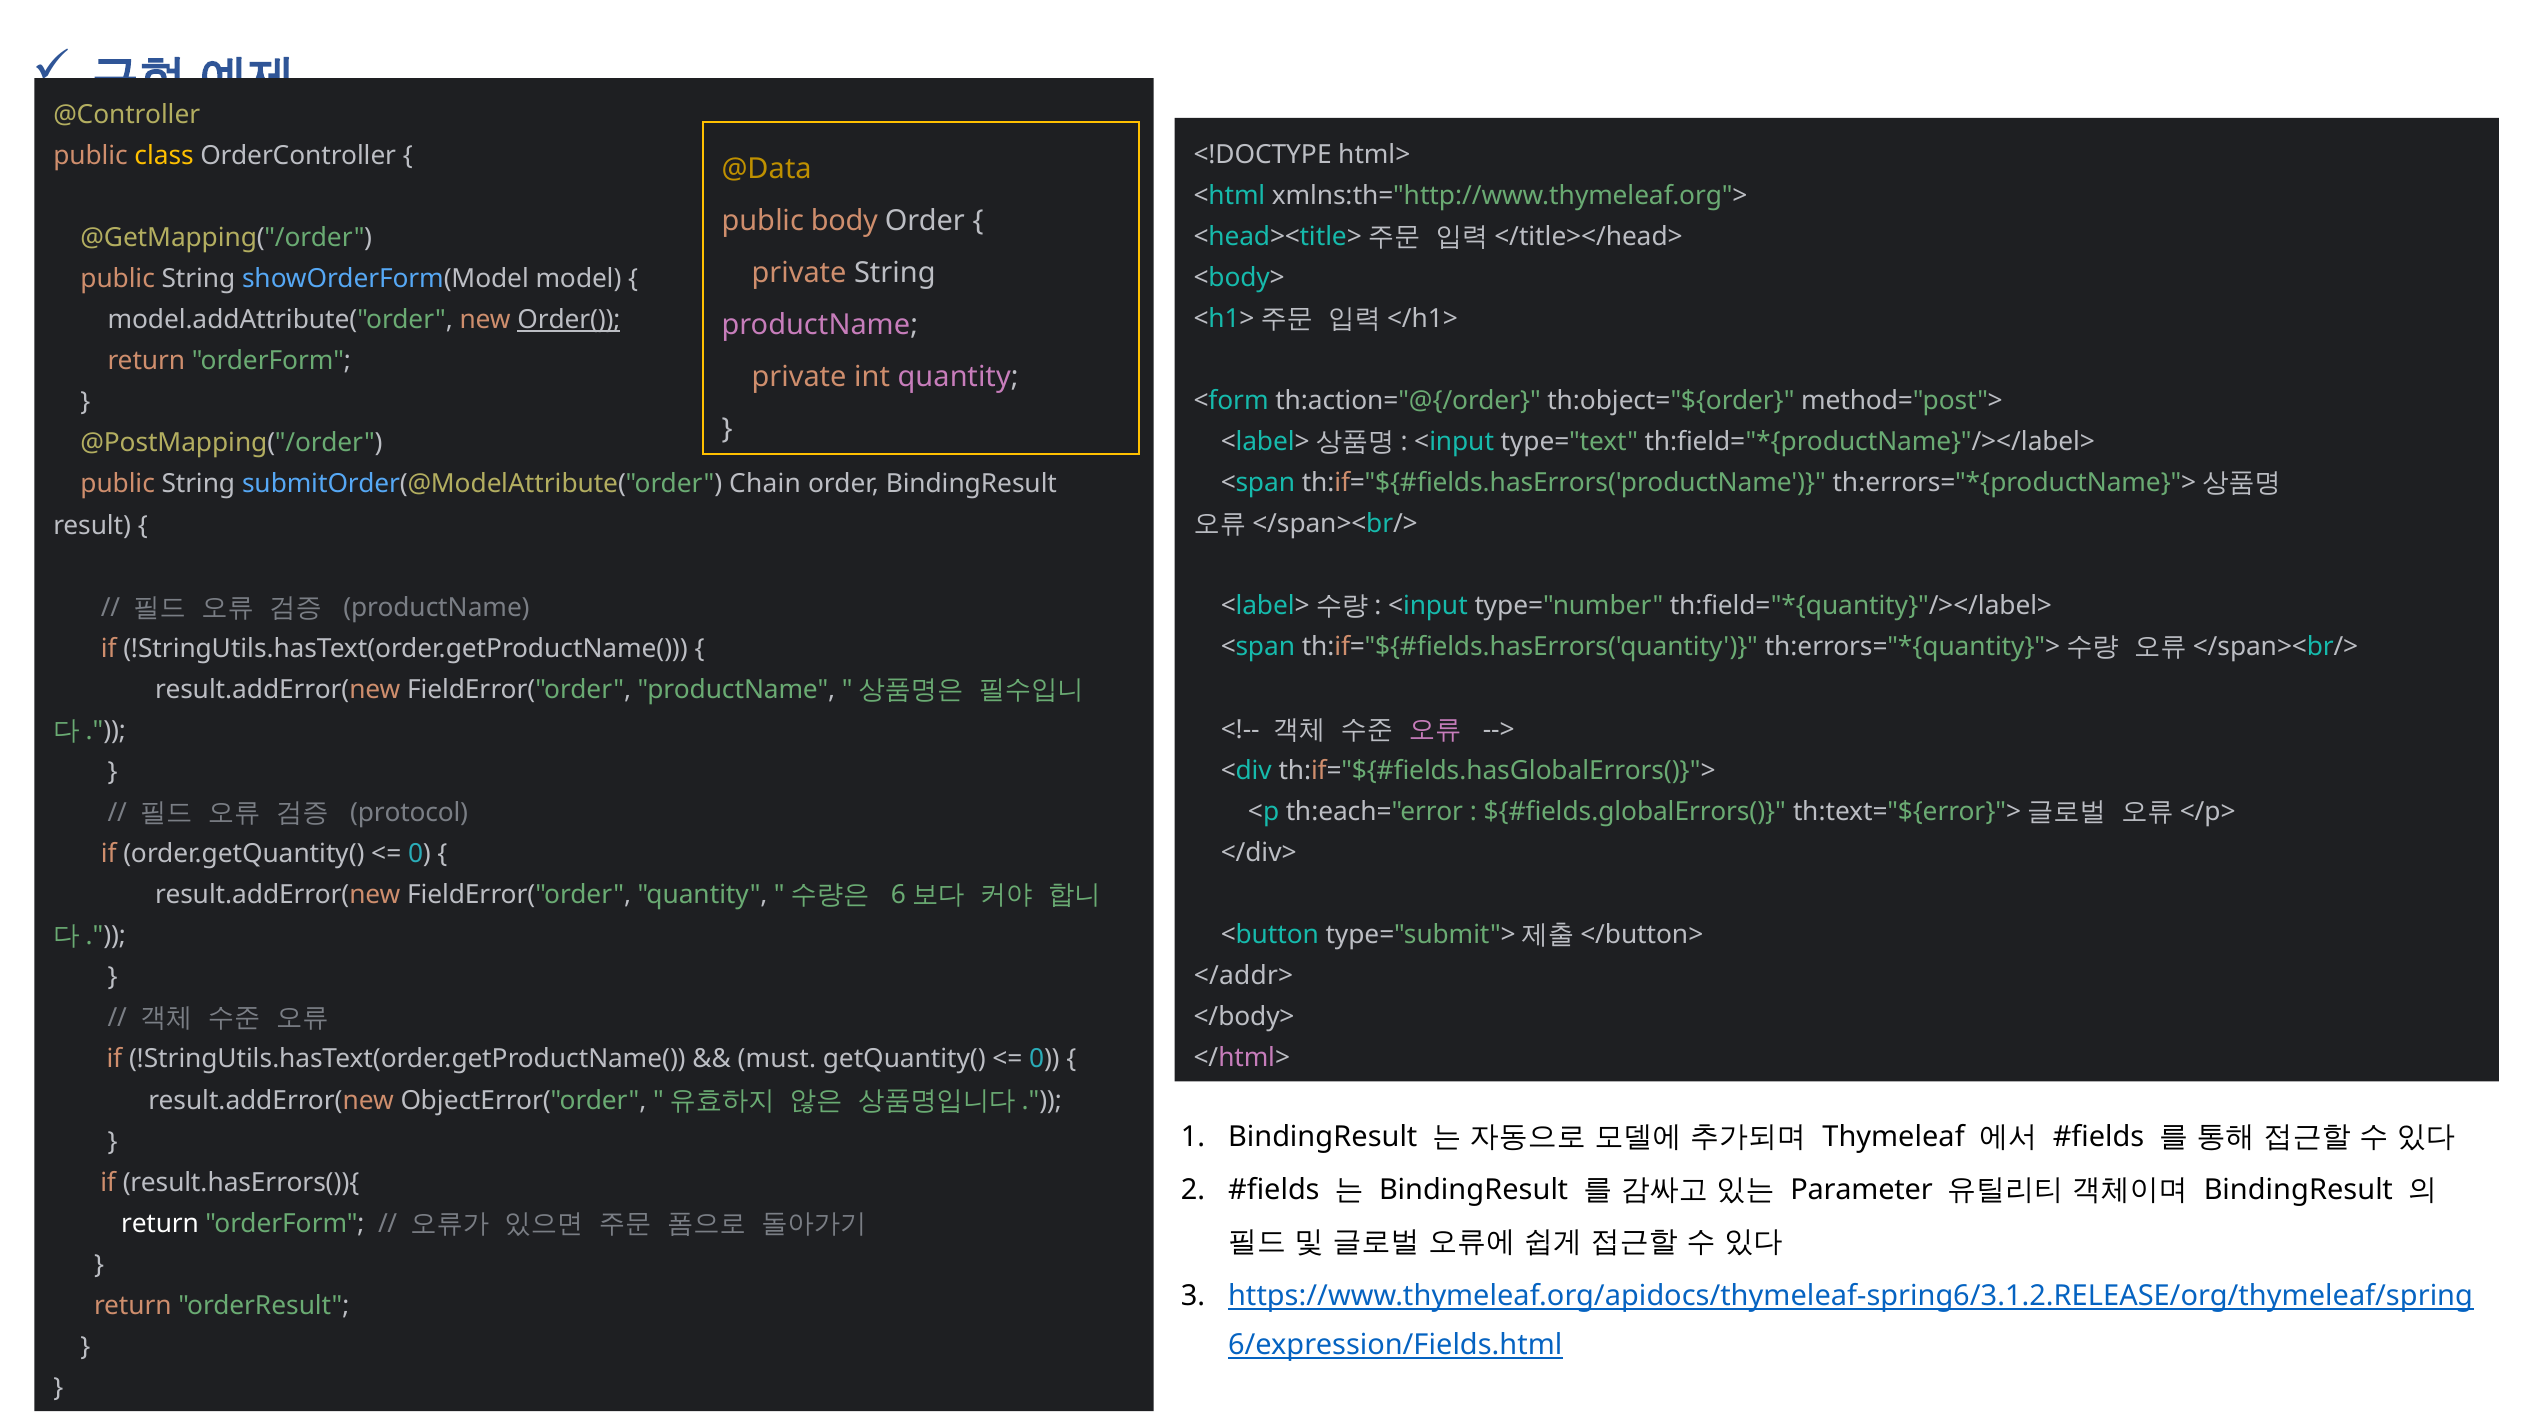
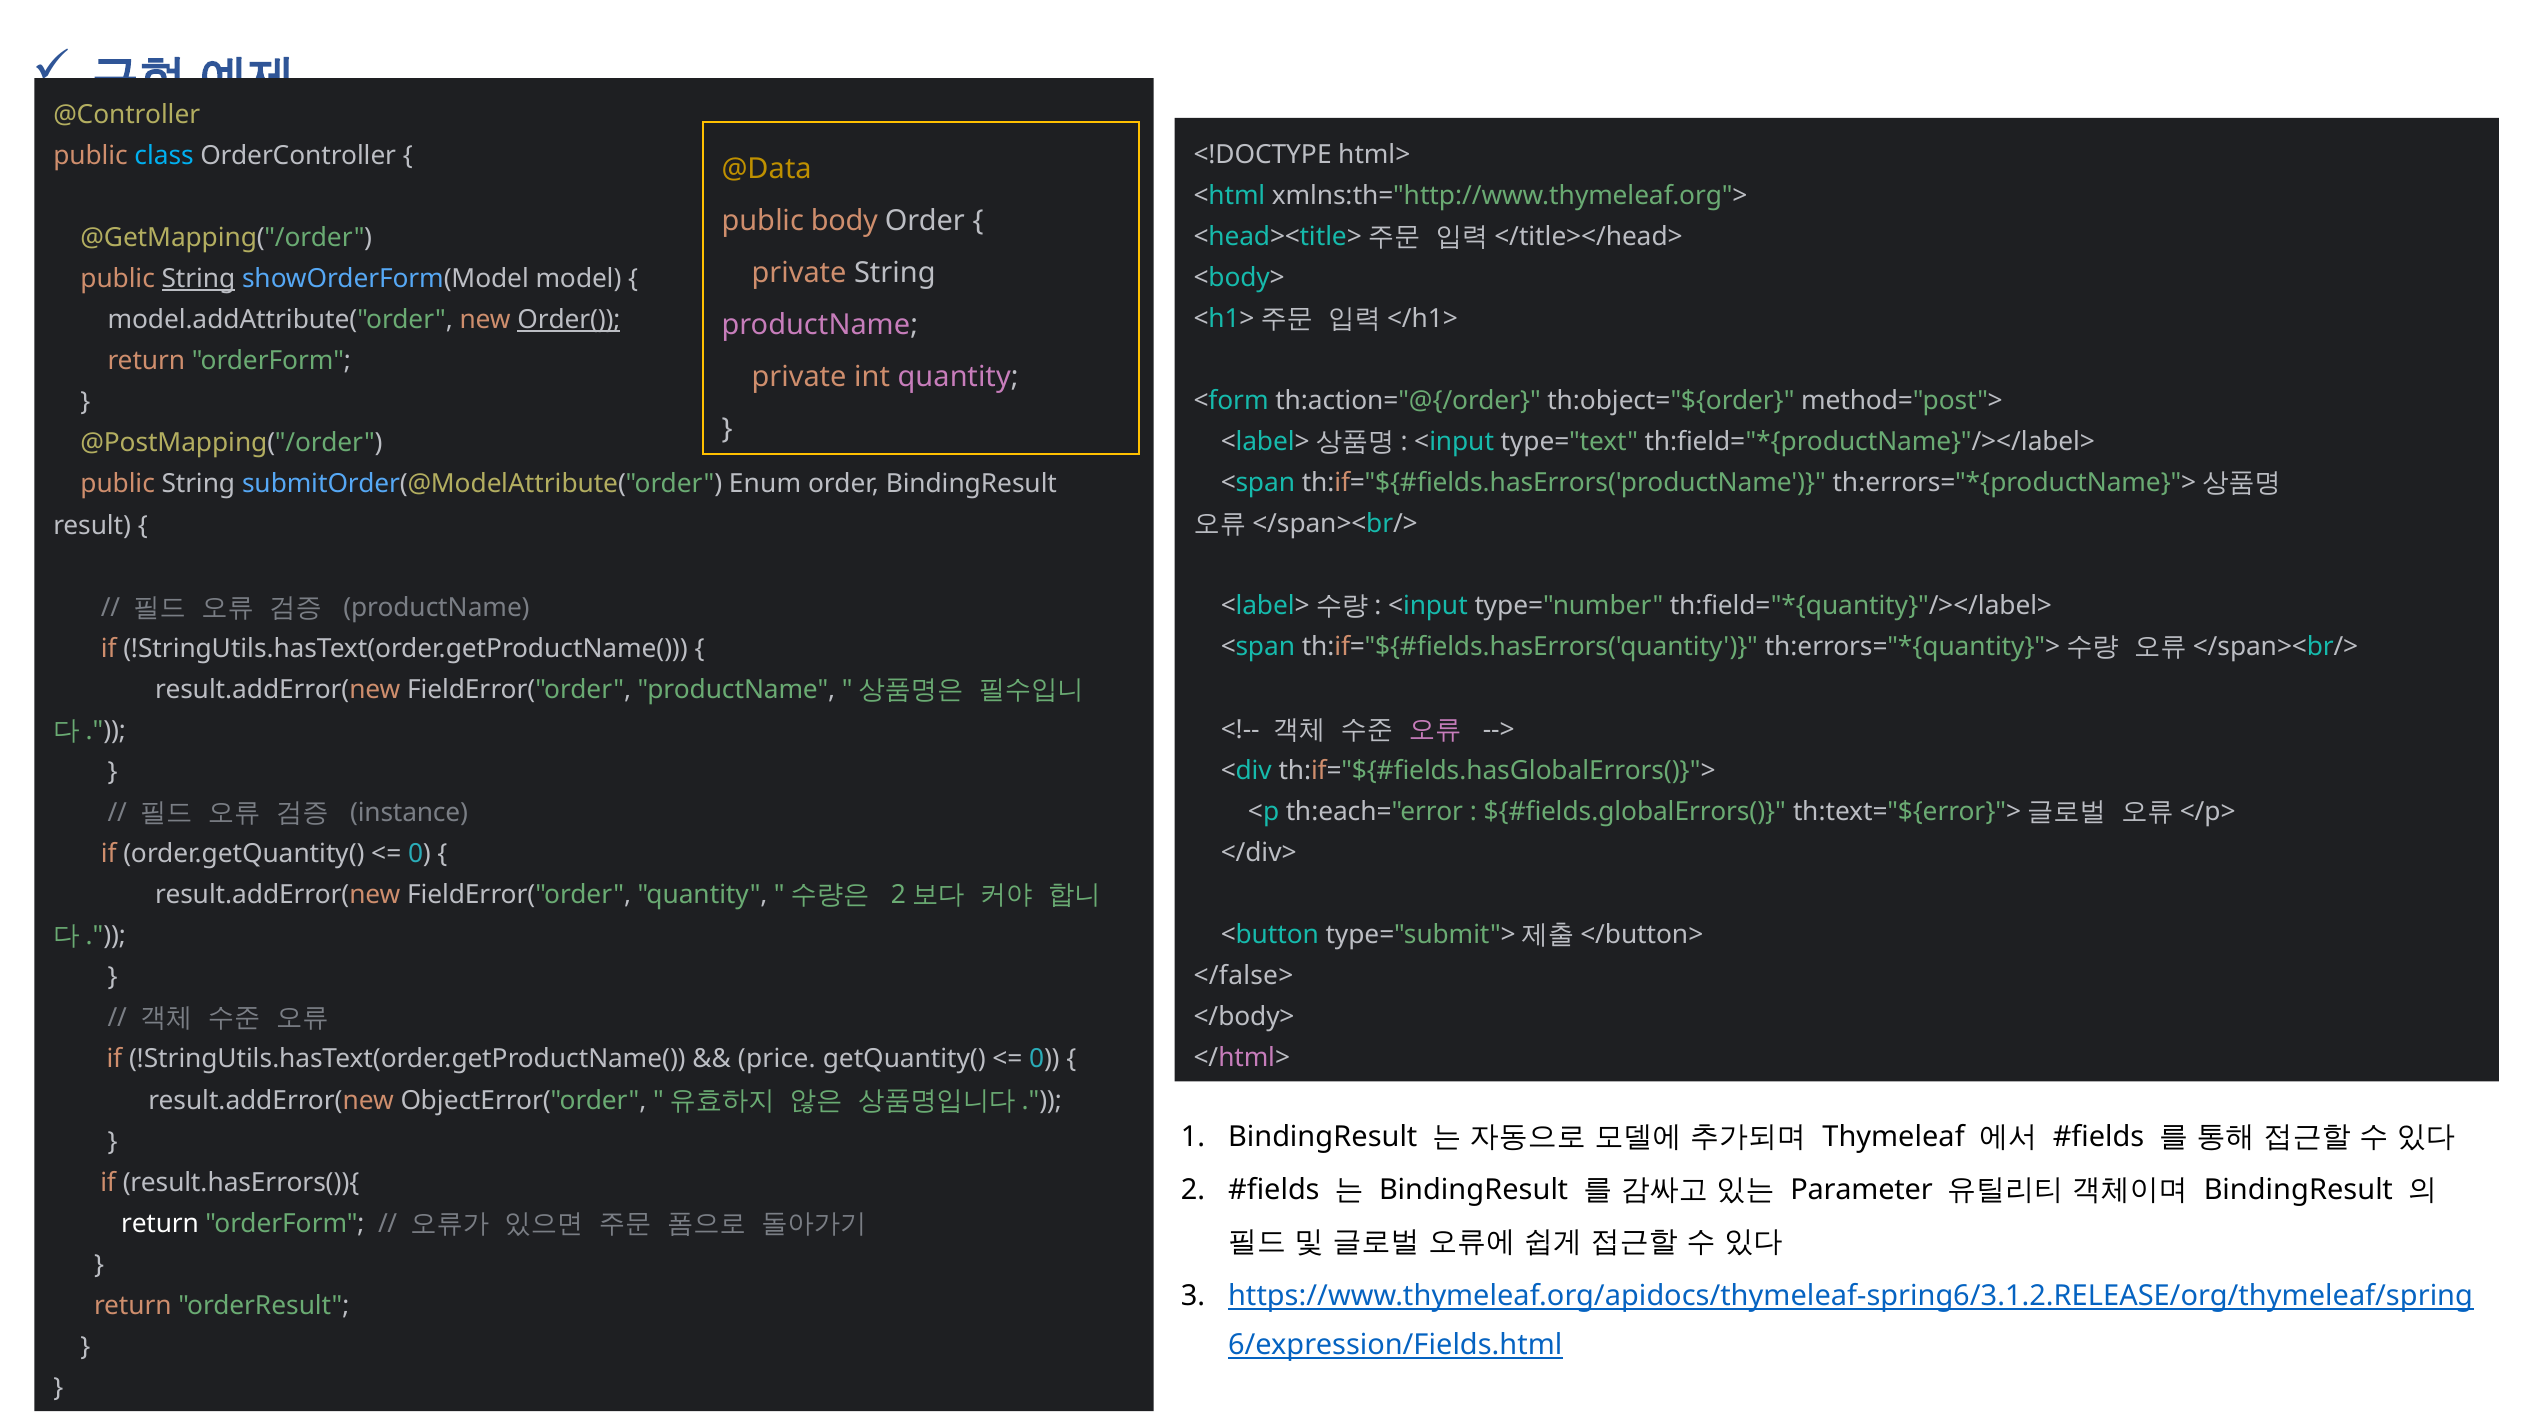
class colour: yellow -> light blue
String at (198, 279) underline: none -> present
Chain: Chain -> Enum
protocol: protocol -> instance
6 at (898, 895): 6 -> 2
</addr>: </addr> -> </false>
must: must -> price
